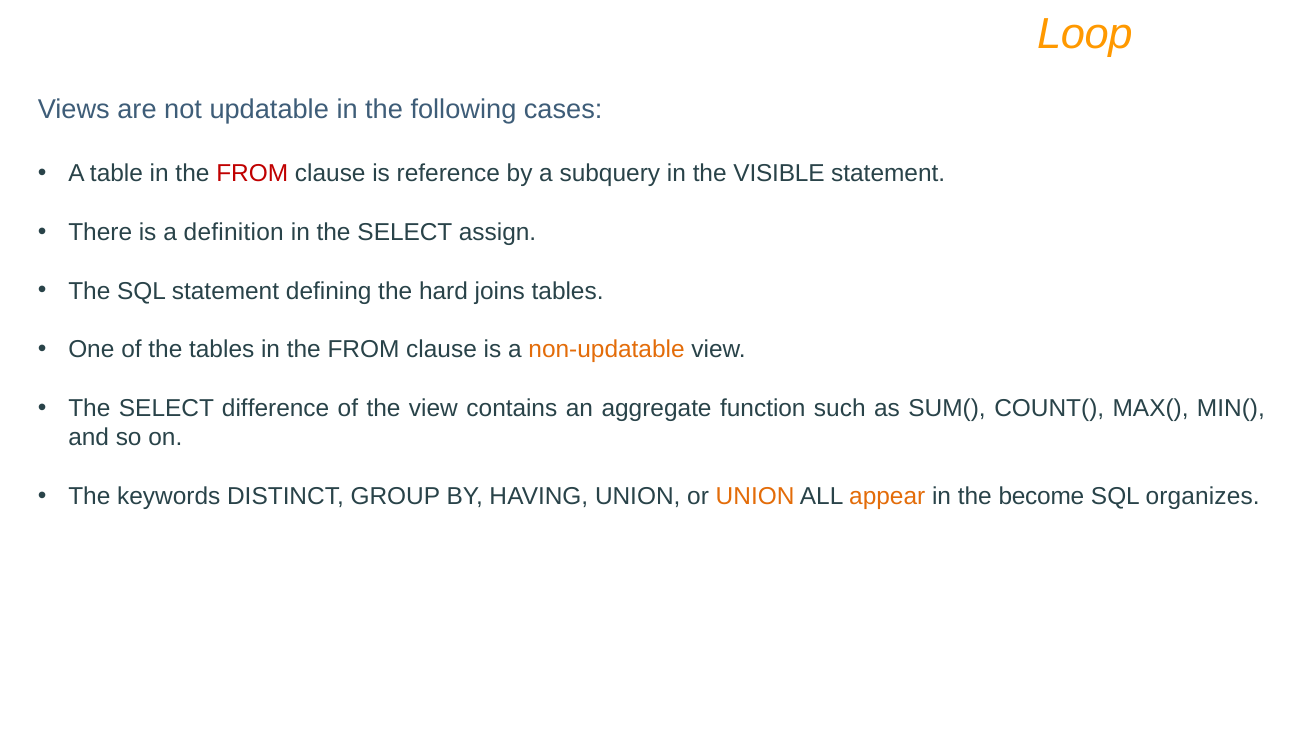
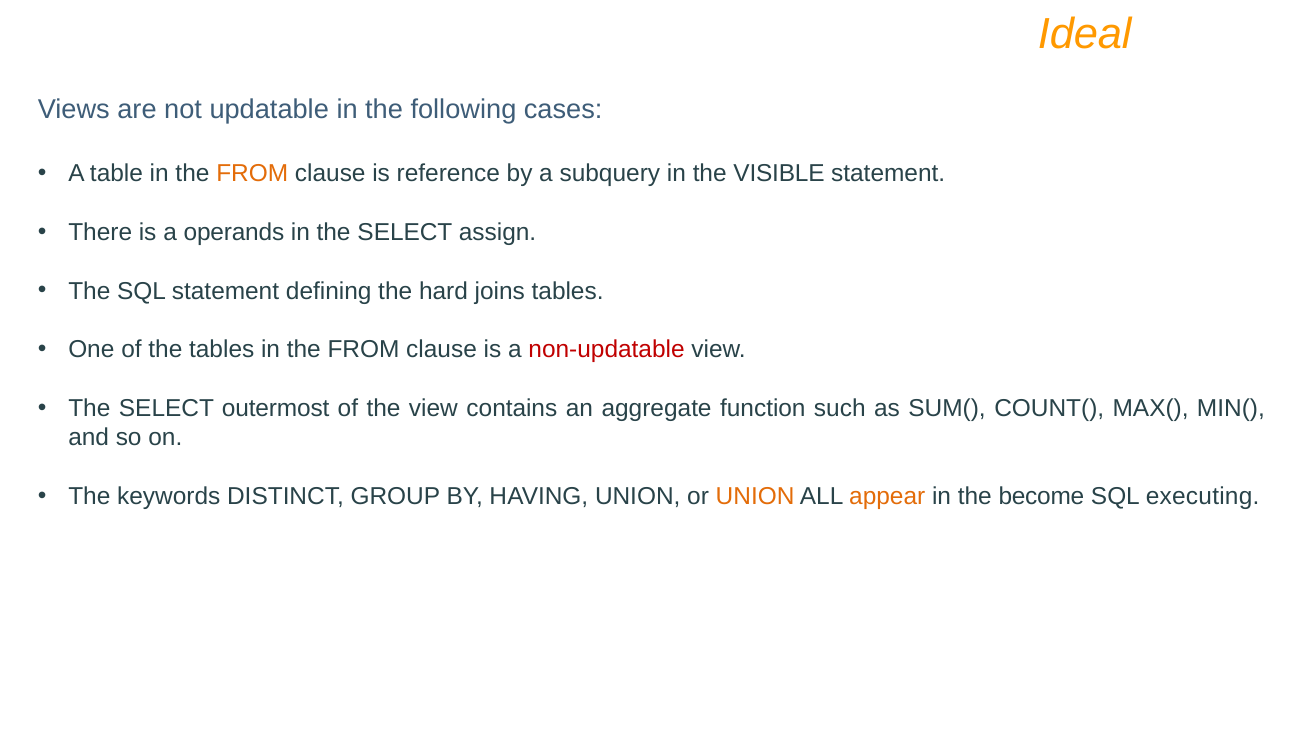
Loop: Loop -> Ideal
FROM at (252, 174) colour: red -> orange
definition: definition -> operands
non-updatable colour: orange -> red
difference: difference -> outermost
organizes: organizes -> executing
